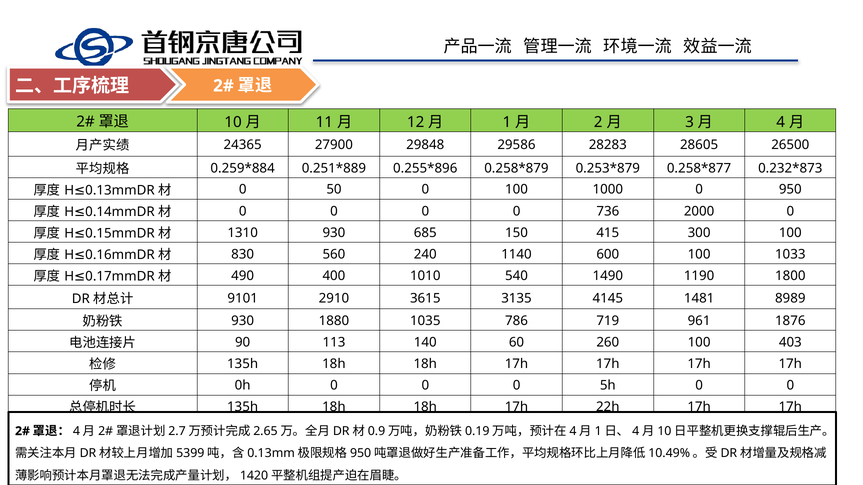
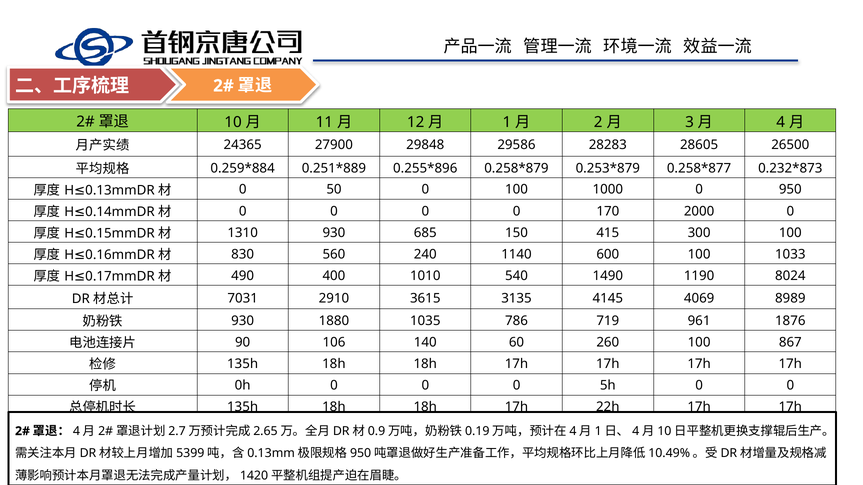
736: 736 -> 170
1800: 1800 -> 8024
9101: 9101 -> 7031
1481: 1481 -> 4069
113: 113 -> 106
403: 403 -> 867
